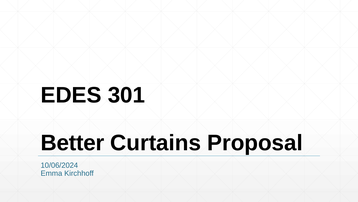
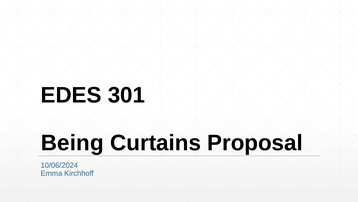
Better: Better -> Being
